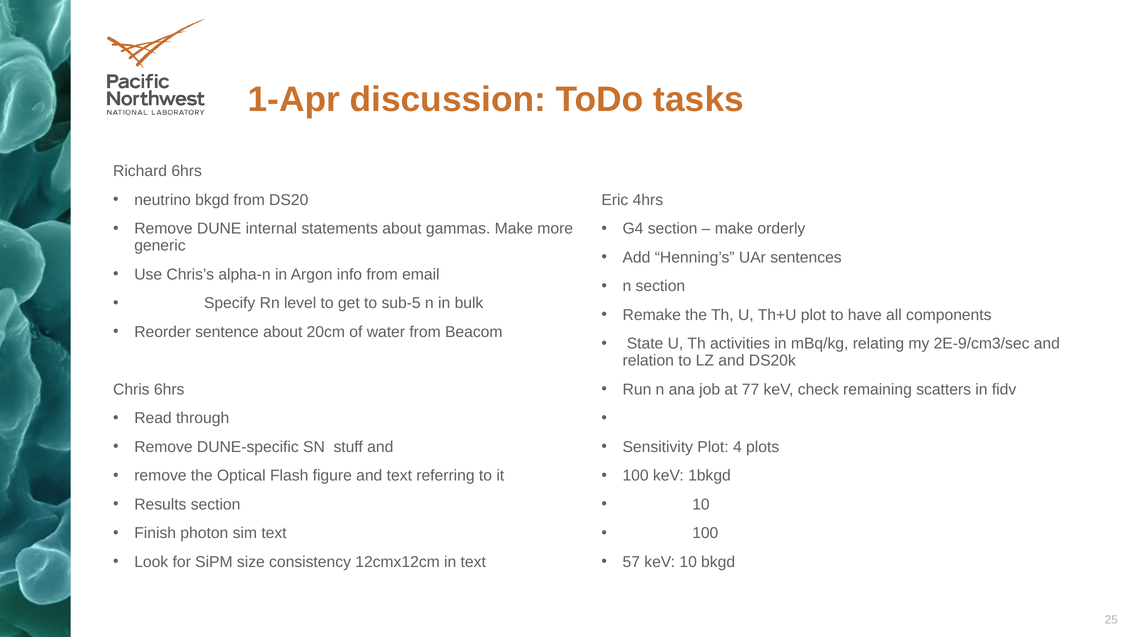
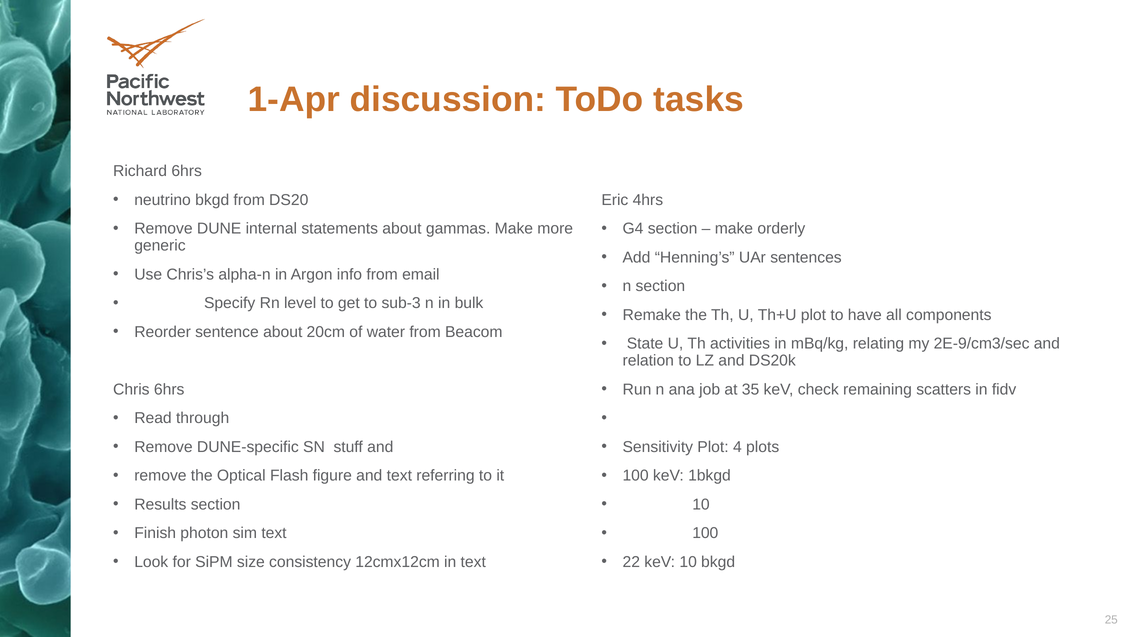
sub-5: sub-5 -> sub-3
77: 77 -> 35
57: 57 -> 22
